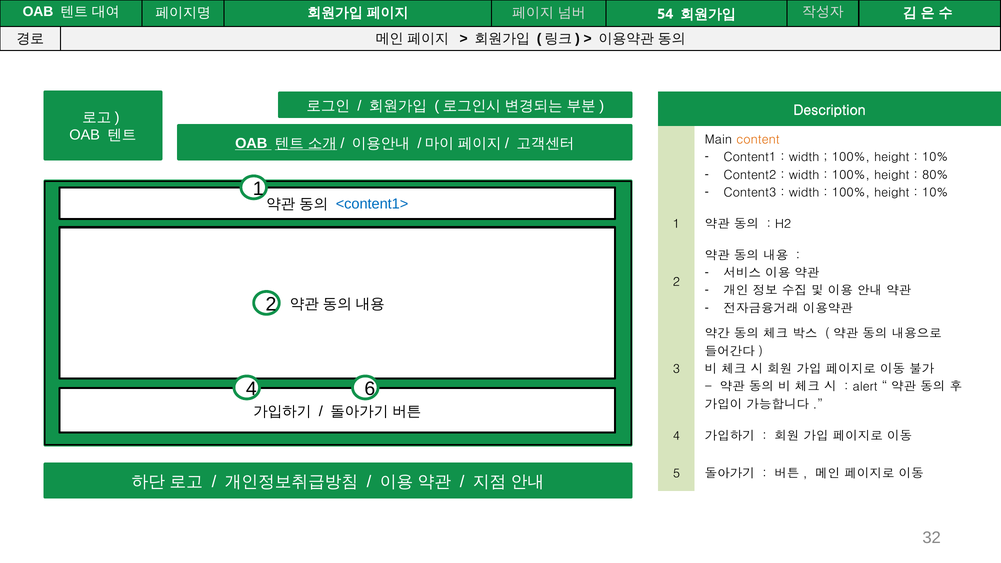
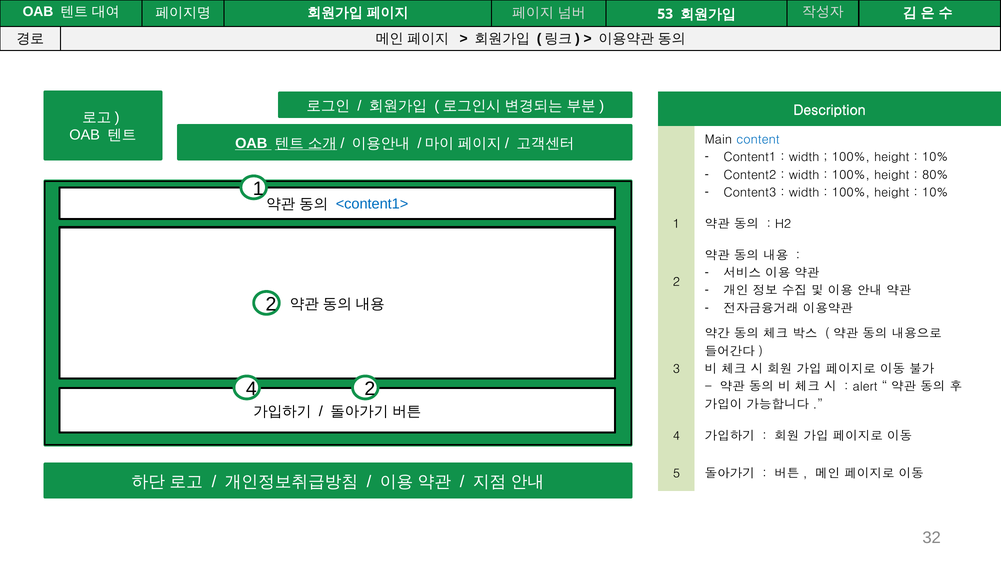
54: 54 -> 53
content colour: orange -> blue
4 6: 6 -> 2
